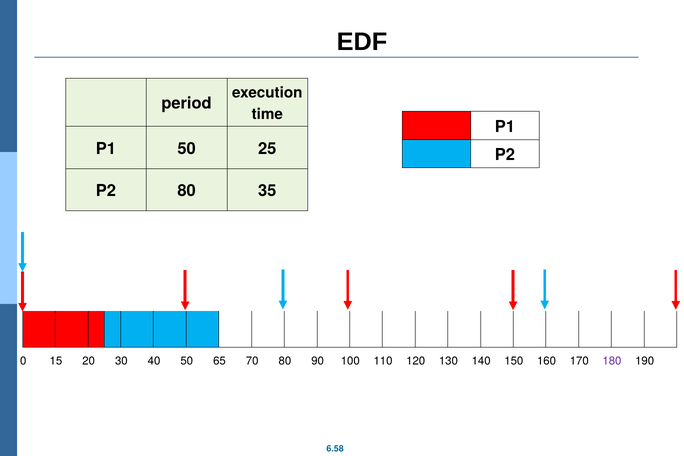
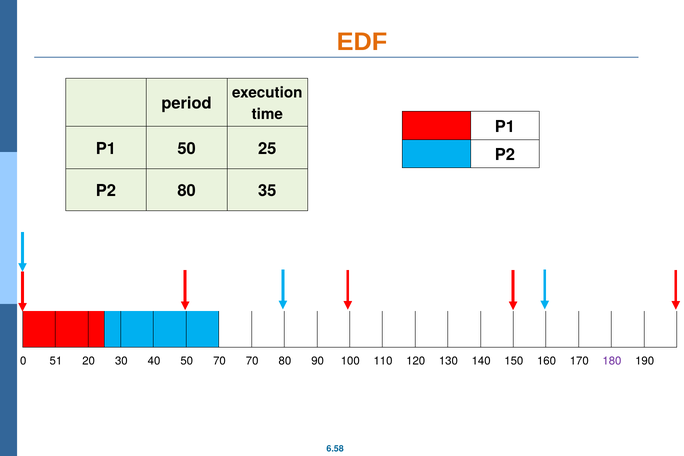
EDF colour: black -> orange
15: 15 -> 51
50 65: 65 -> 70
